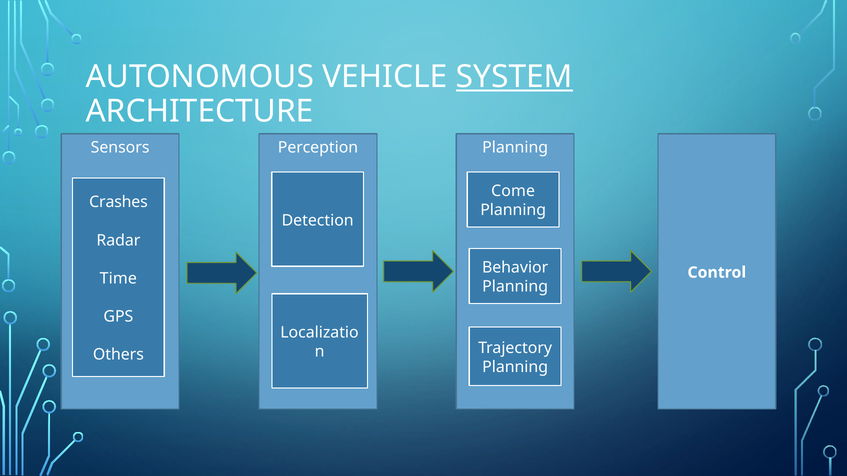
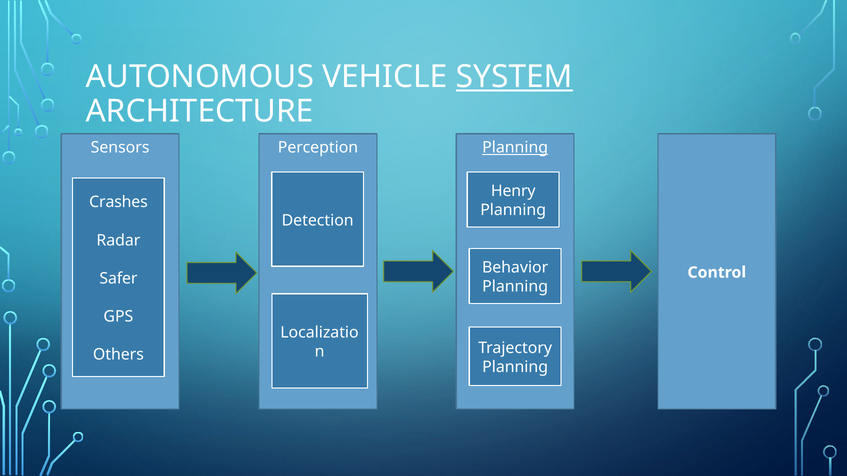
Planning at (515, 148) underline: none -> present
Come: Come -> Henry
Time: Time -> Safer
